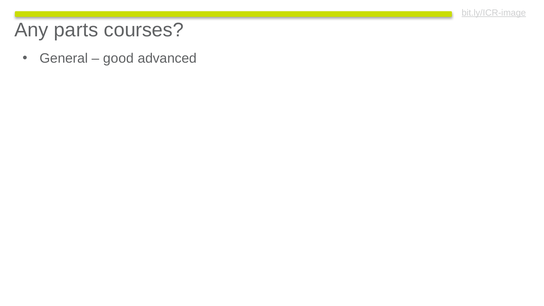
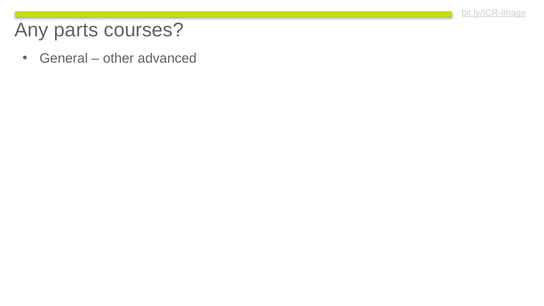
good: good -> other
